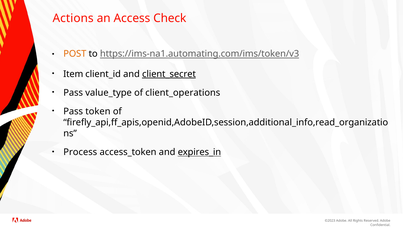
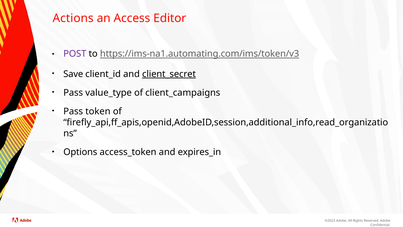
Check: Check -> Editor
POST colour: orange -> purple
Item: Item -> Save
client_operations: client_operations -> client_campaigns
Process: Process -> Options
expires_in underline: present -> none
